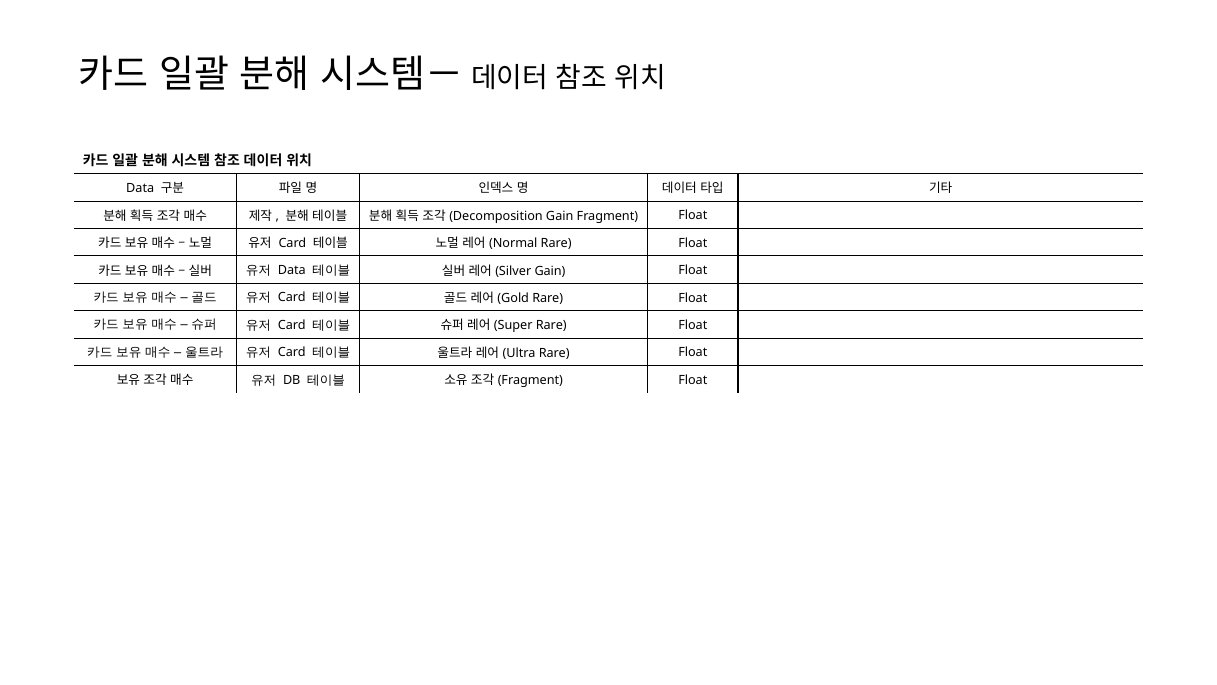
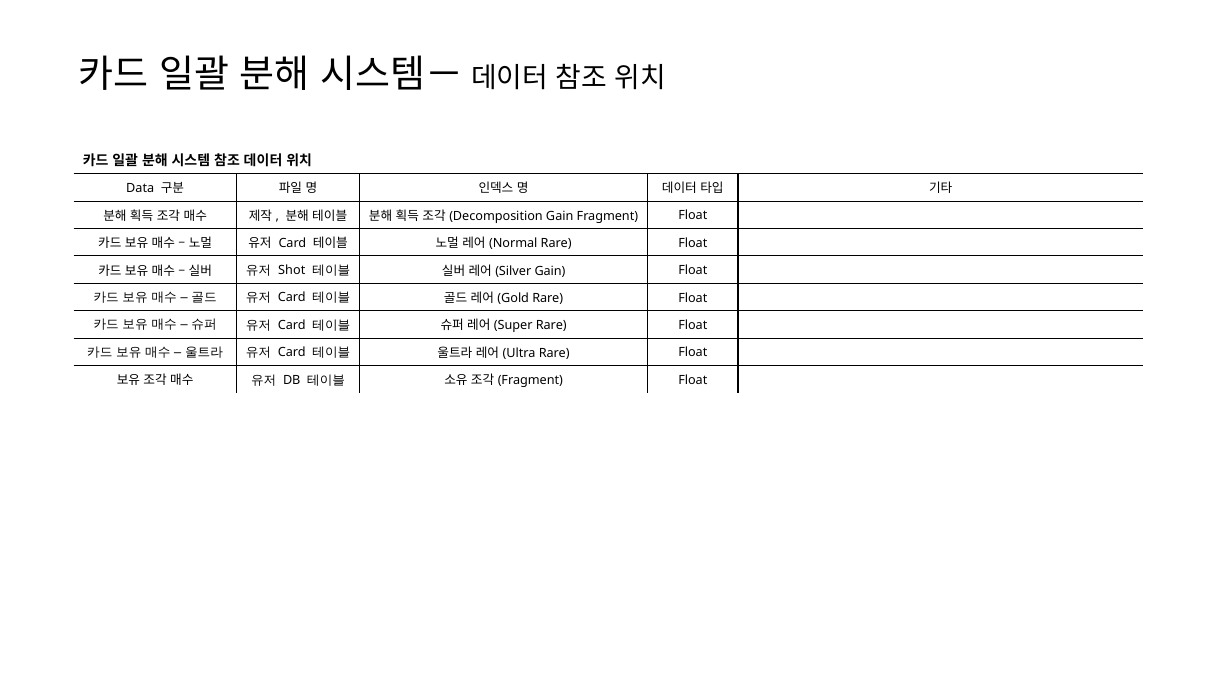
Data at (292, 270): Data -> Shot
